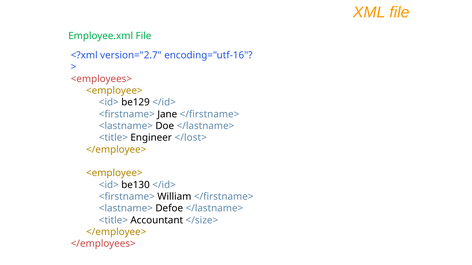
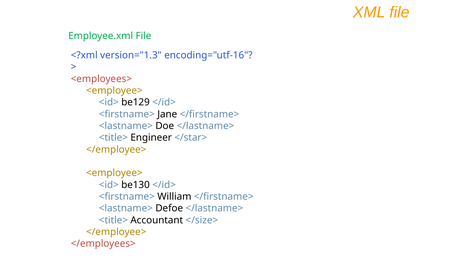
version="2.7: version="2.7 -> version="1.3
</lost>: </lost> -> </star>
